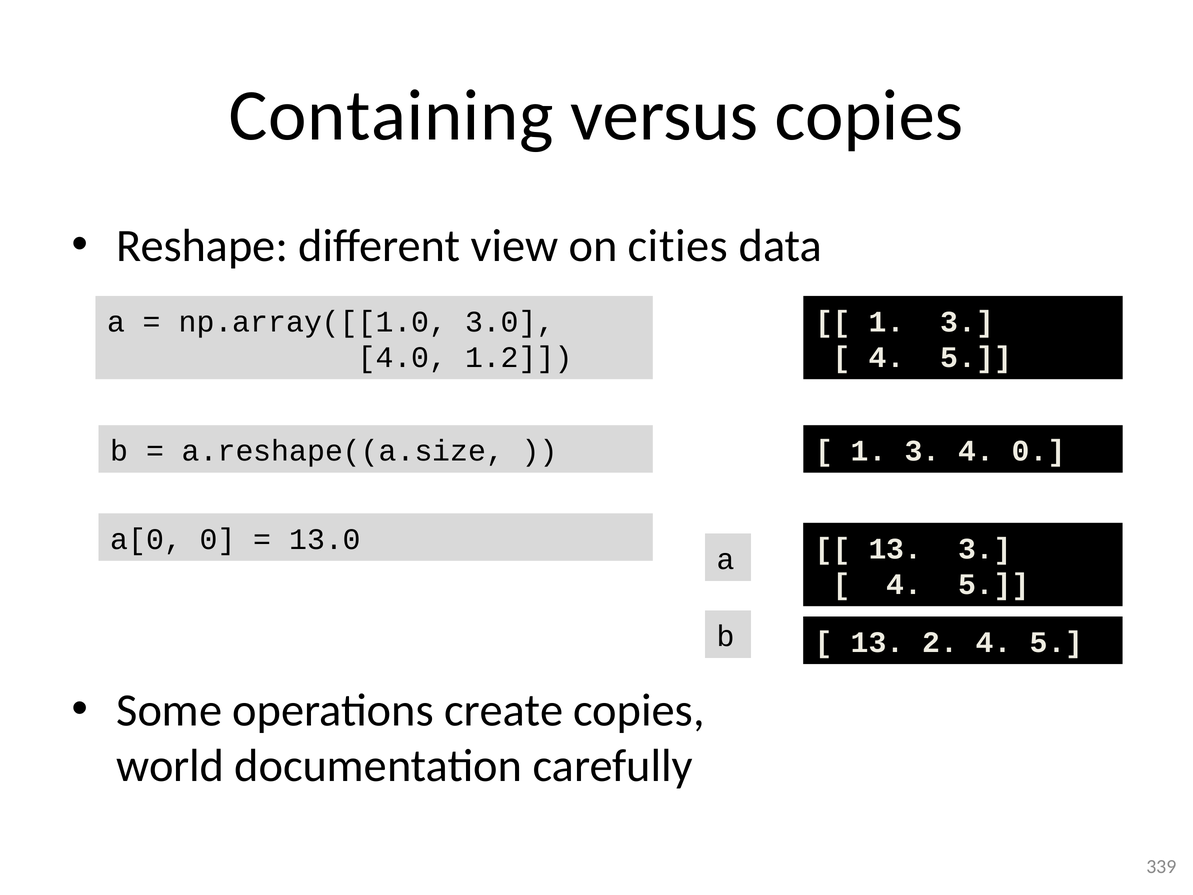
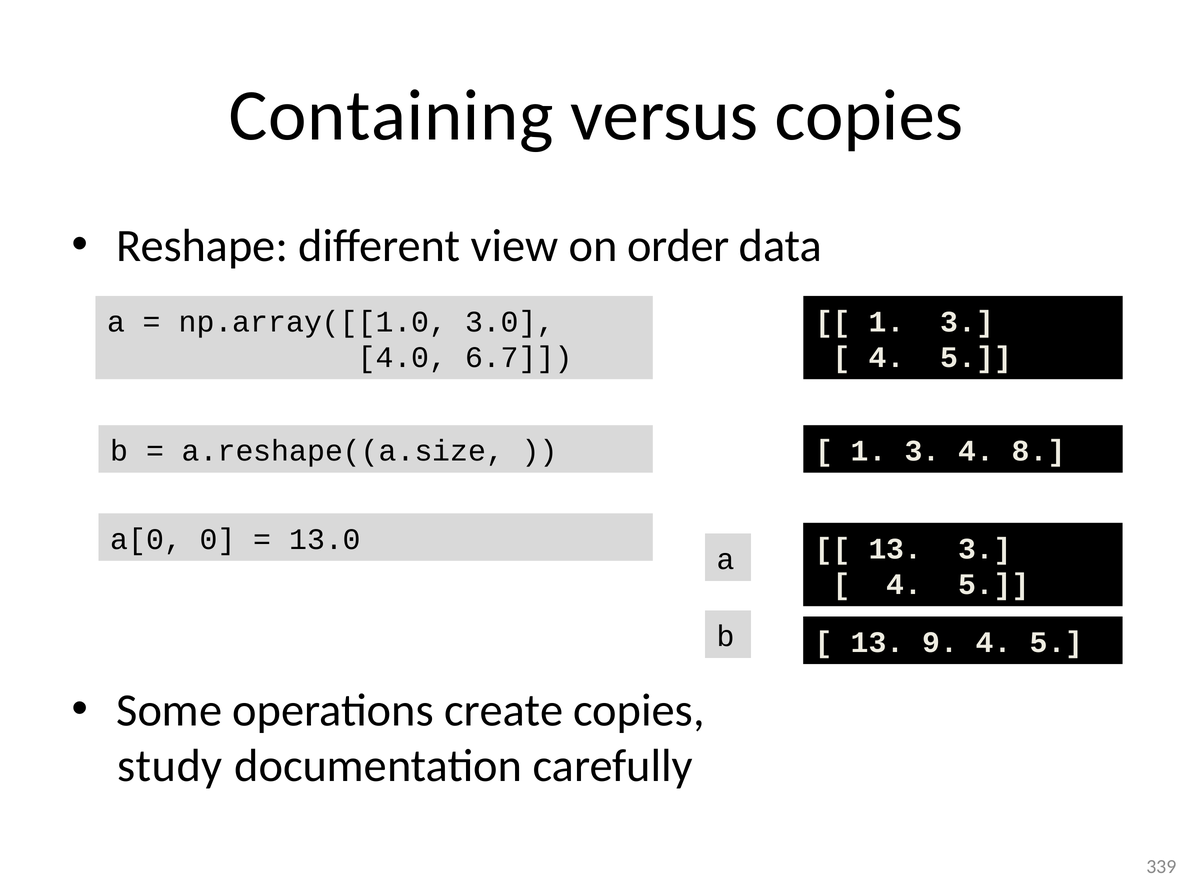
cities: cities -> order
1.2: 1.2 -> 6.7
4 0: 0 -> 8
2: 2 -> 9
world: world -> study
